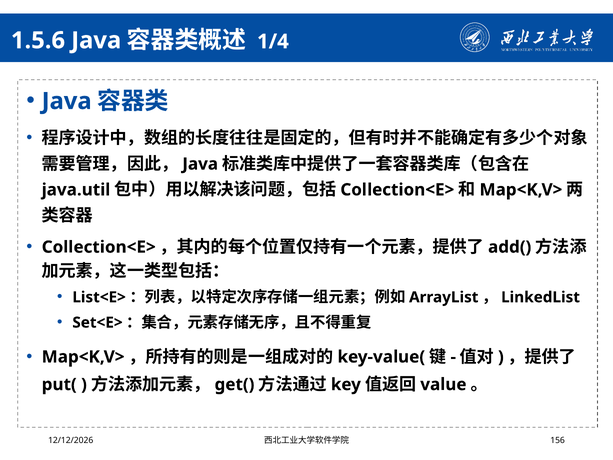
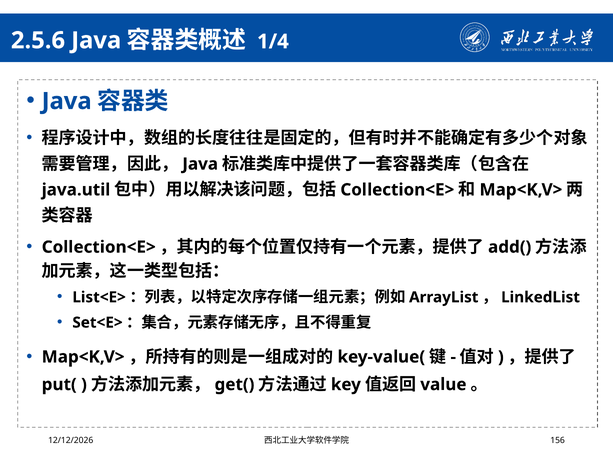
1.5.6: 1.5.6 -> 2.5.6
